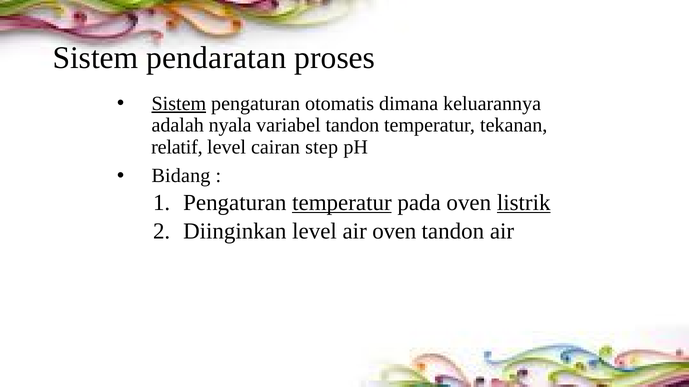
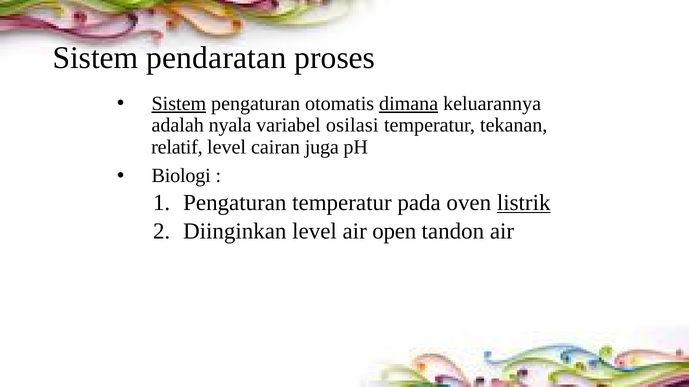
dimana underline: none -> present
variabel tandon: tandon -> osilasi
step: step -> juga
Bidang: Bidang -> Biologi
temperatur at (342, 203) underline: present -> none
air oven: oven -> open
